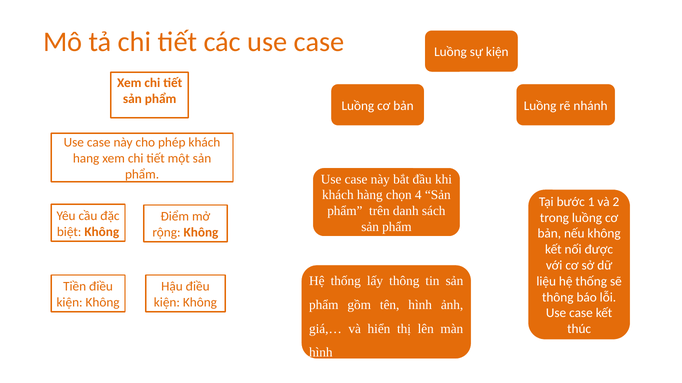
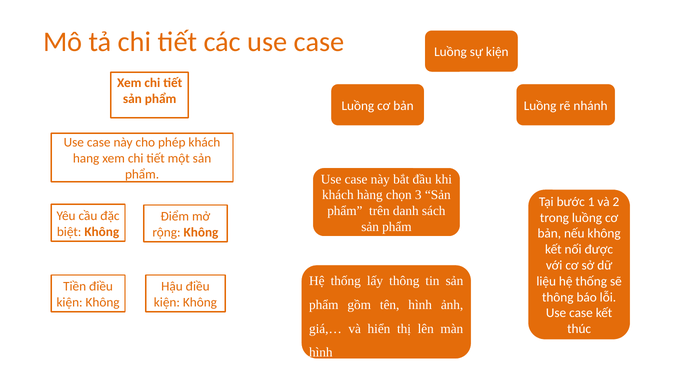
4: 4 -> 3
